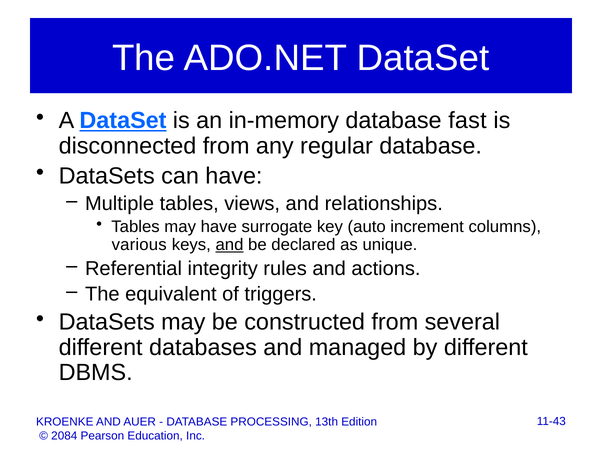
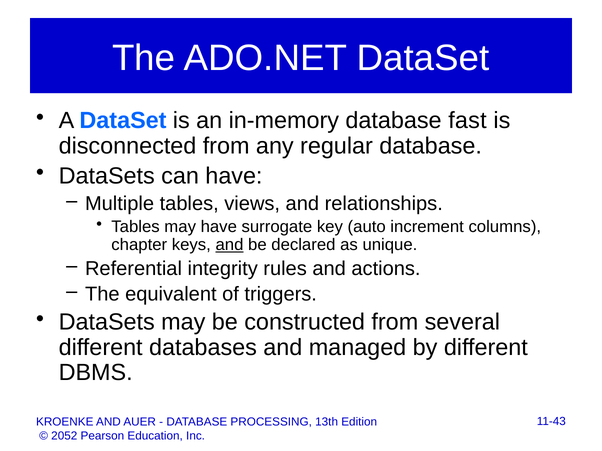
DataSet at (123, 121) underline: present -> none
various: various -> chapter
2084: 2084 -> 2052
